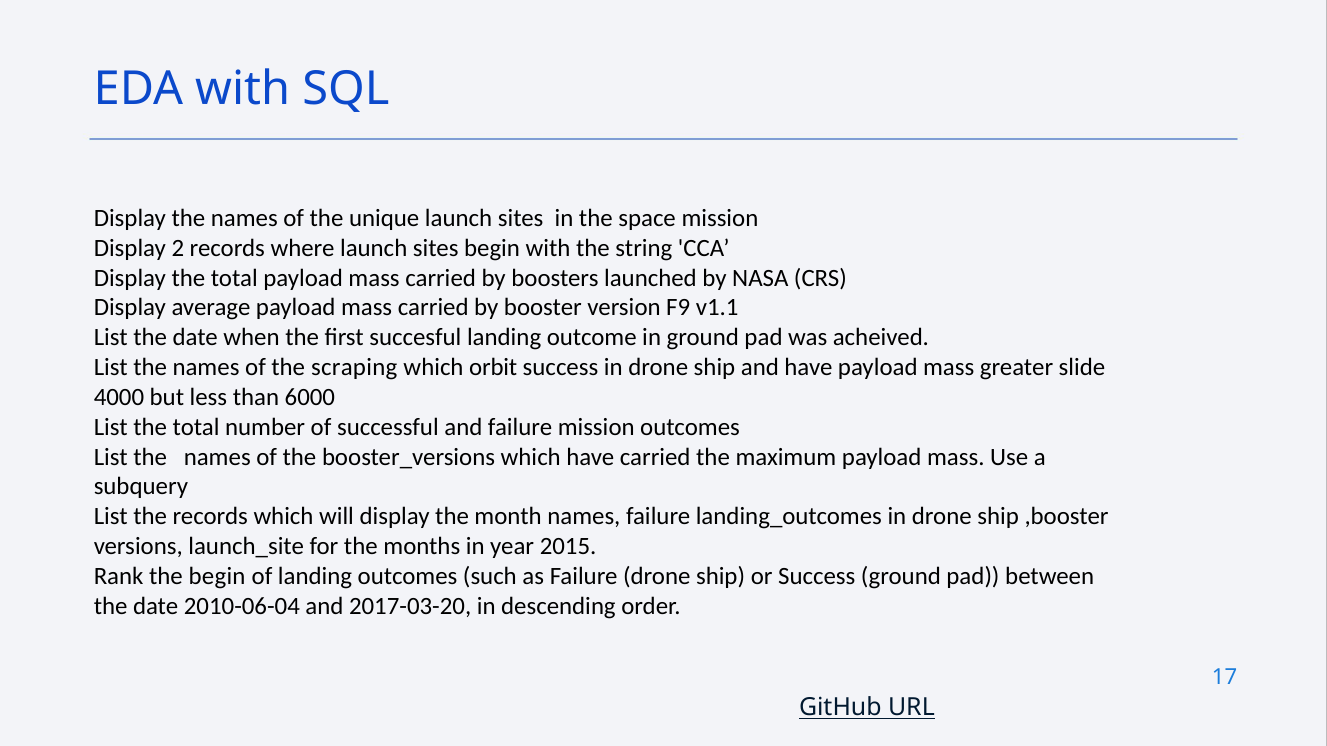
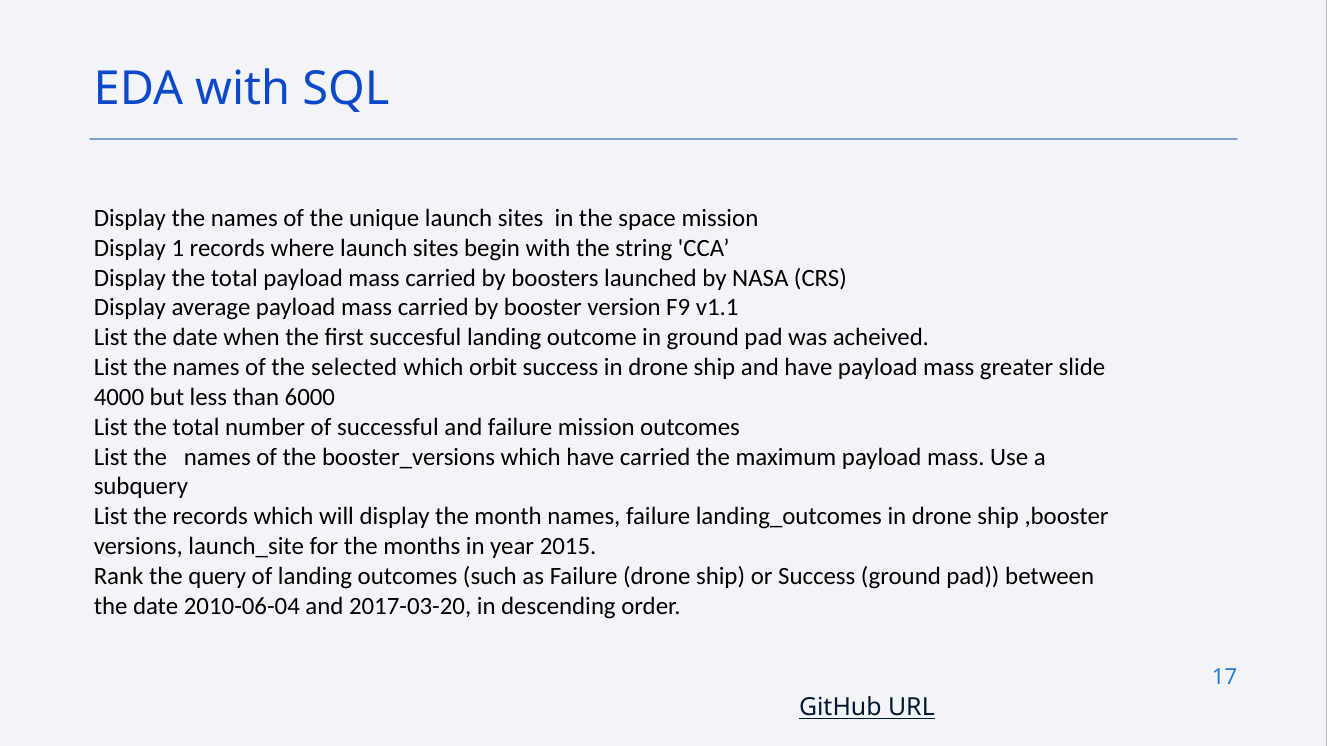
2: 2 -> 1
scraping: scraping -> selected
the begin: begin -> query
